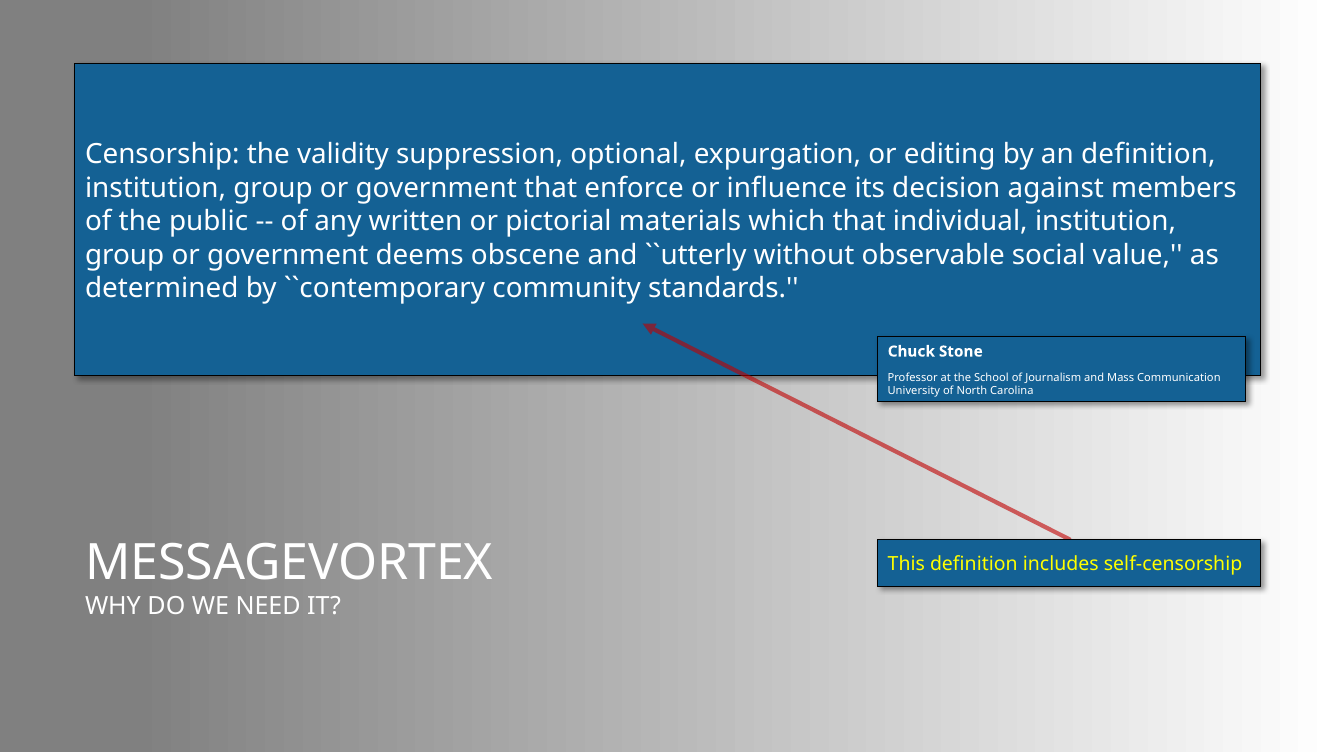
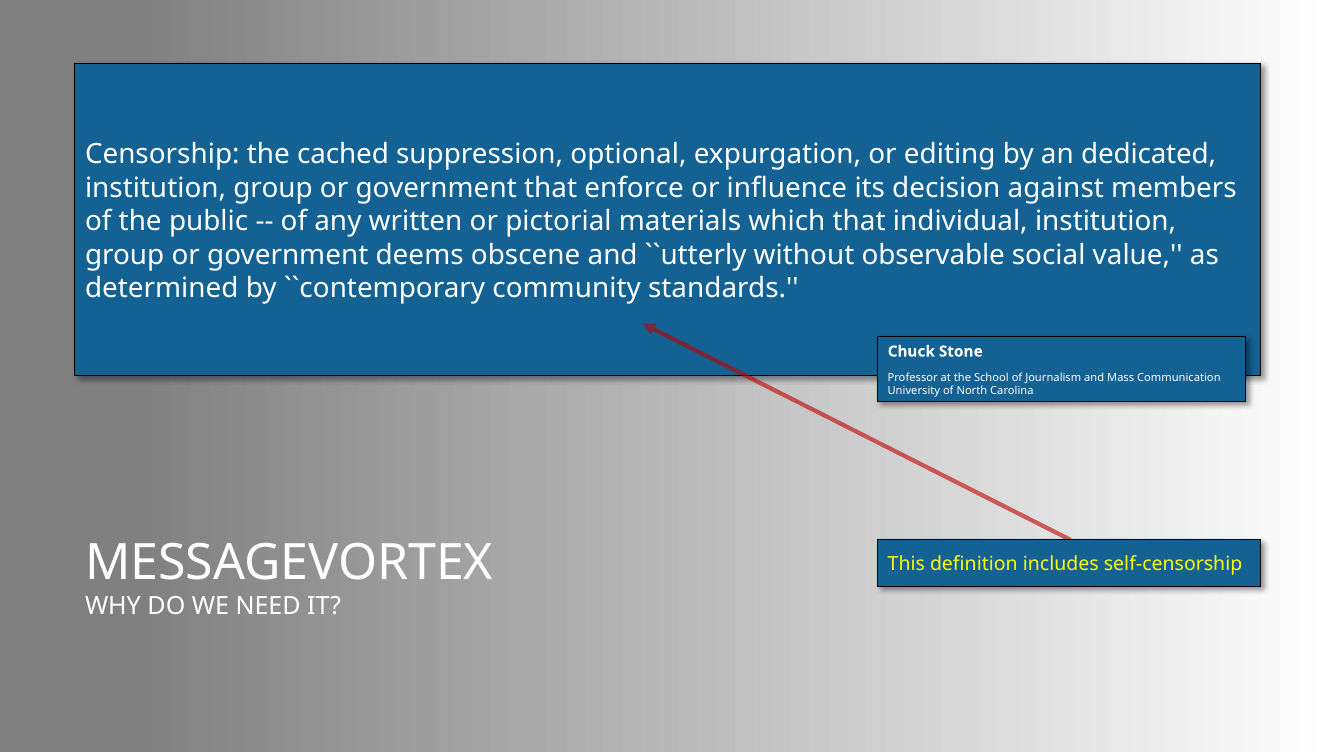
validity: validity -> cached
an definition: definition -> dedicated
